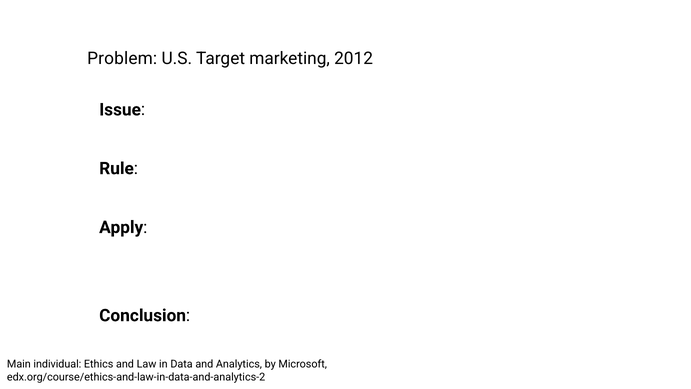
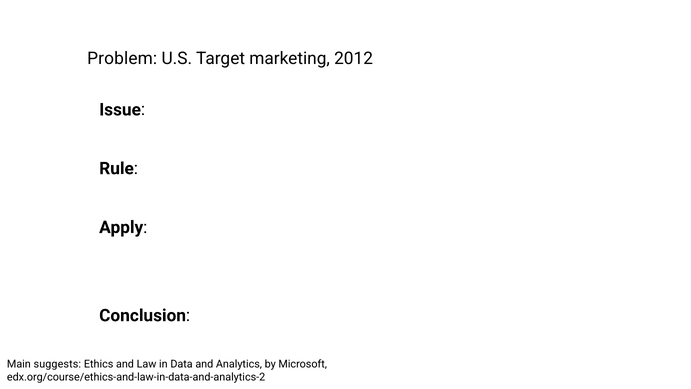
individual: individual -> suggests
